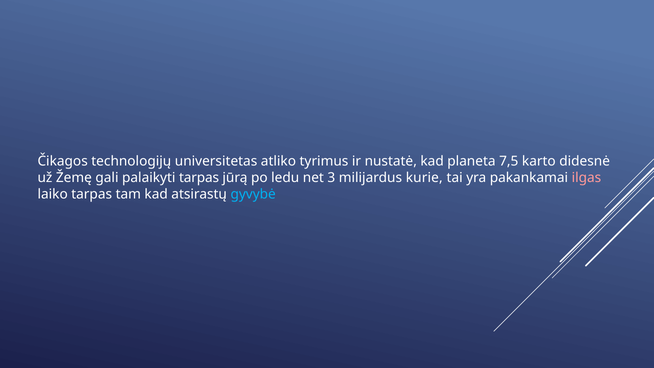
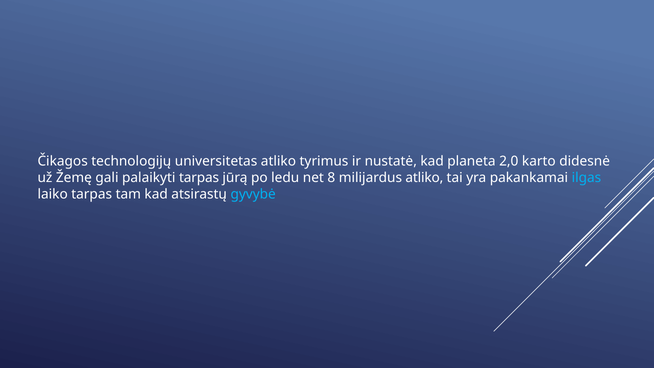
7,5: 7,5 -> 2,0
3: 3 -> 8
milijardus kurie: kurie -> atliko
ilgas colour: pink -> light blue
